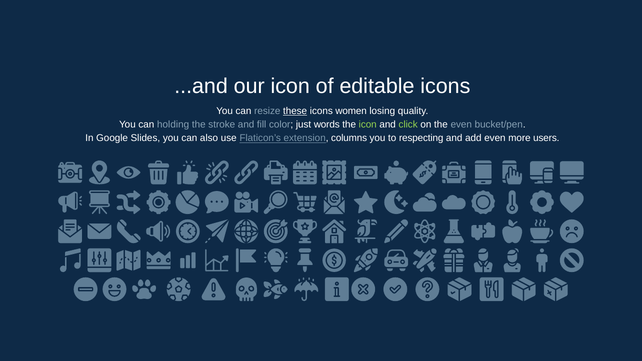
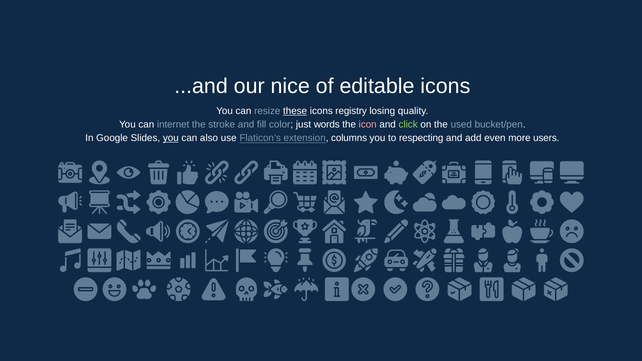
our icon: icon -> nice
women: women -> registry
holding: holding -> internet
icon at (368, 125) colour: light green -> pink
the even: even -> used
you at (171, 138) underline: none -> present
